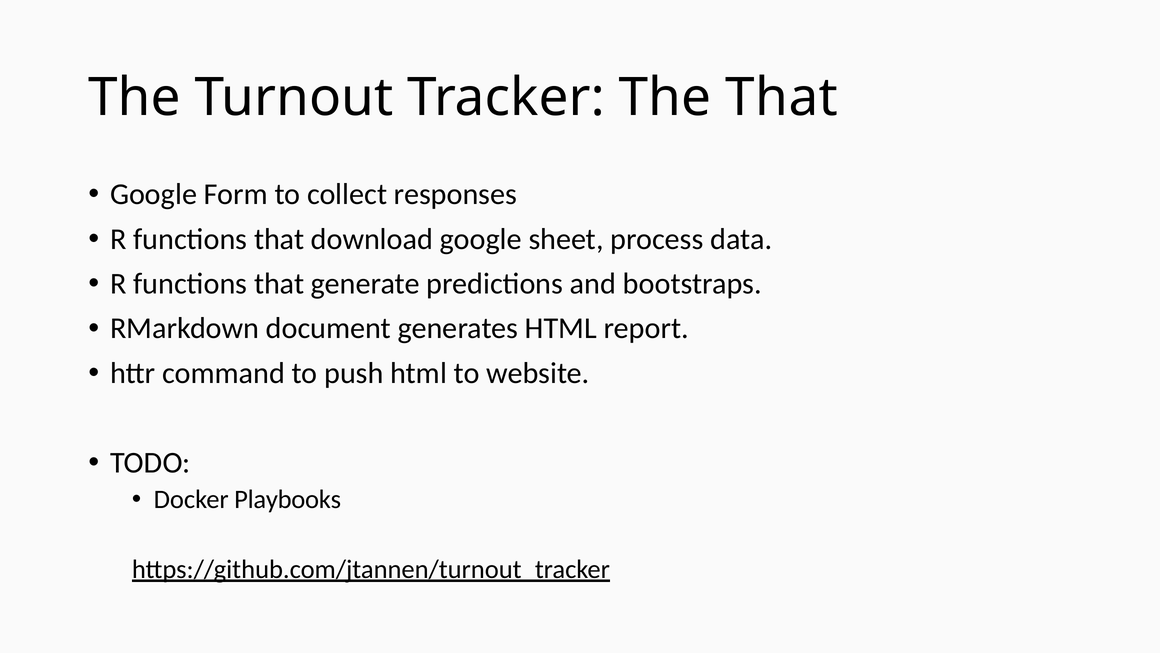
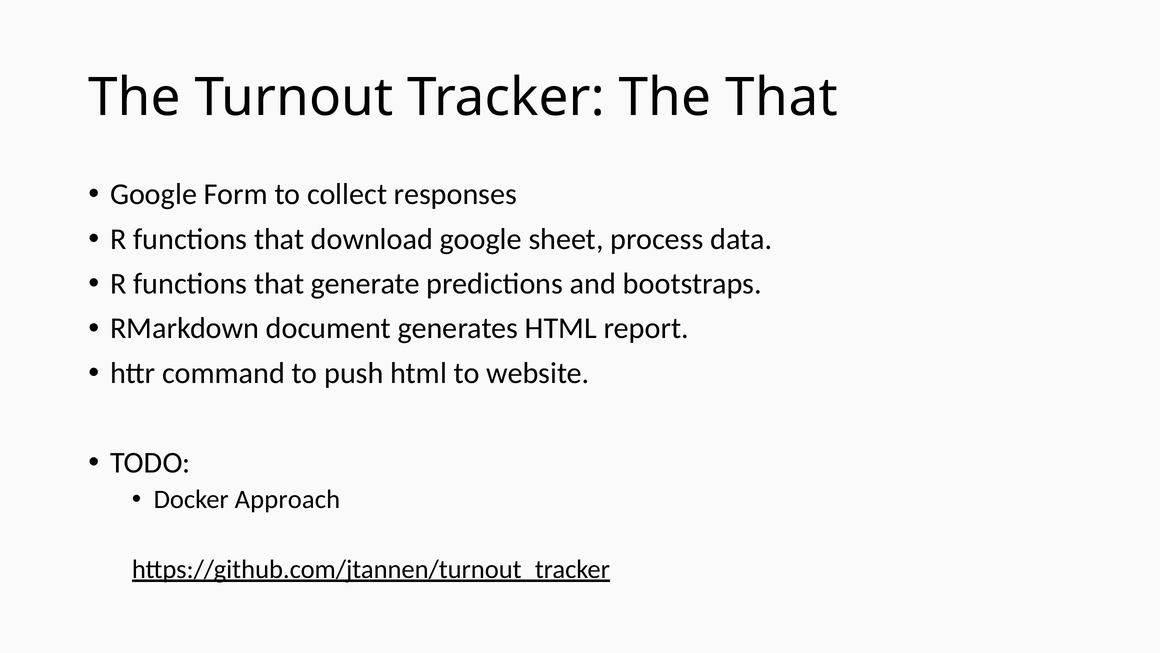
Playbooks: Playbooks -> Approach
